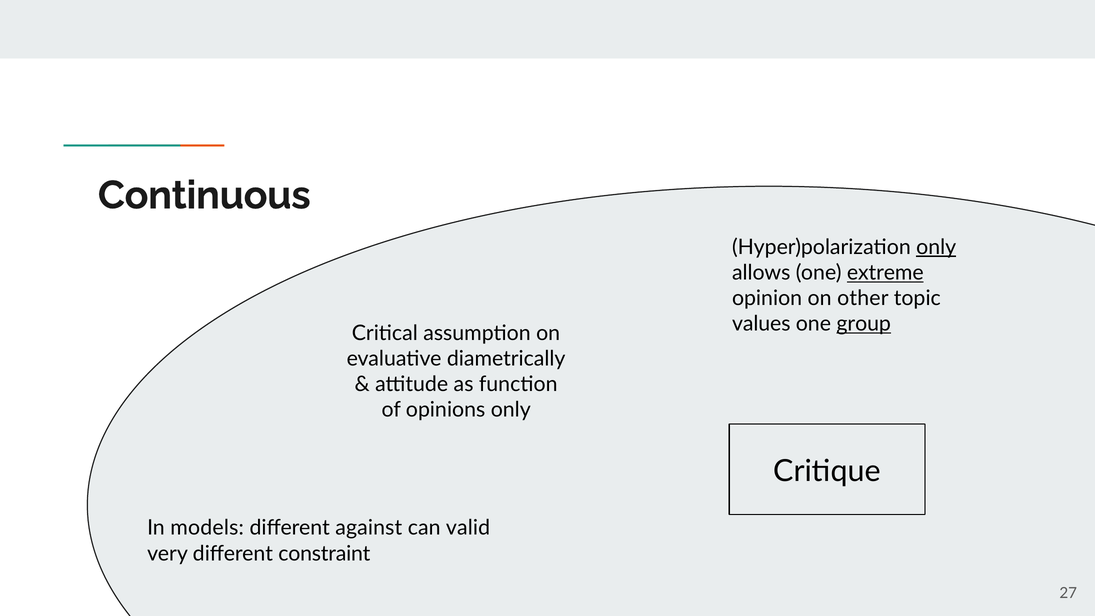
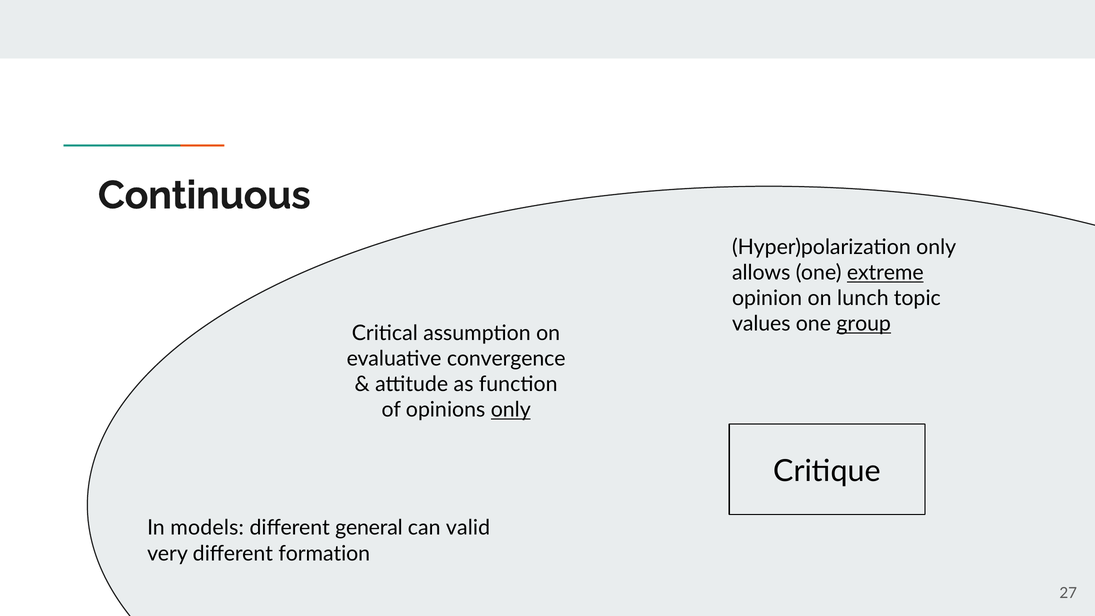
only at (936, 247) underline: present -> none
other: other -> lunch
diametrically: diametrically -> convergence
only at (511, 410) underline: none -> present
against: against -> general
constraint: constraint -> formation
